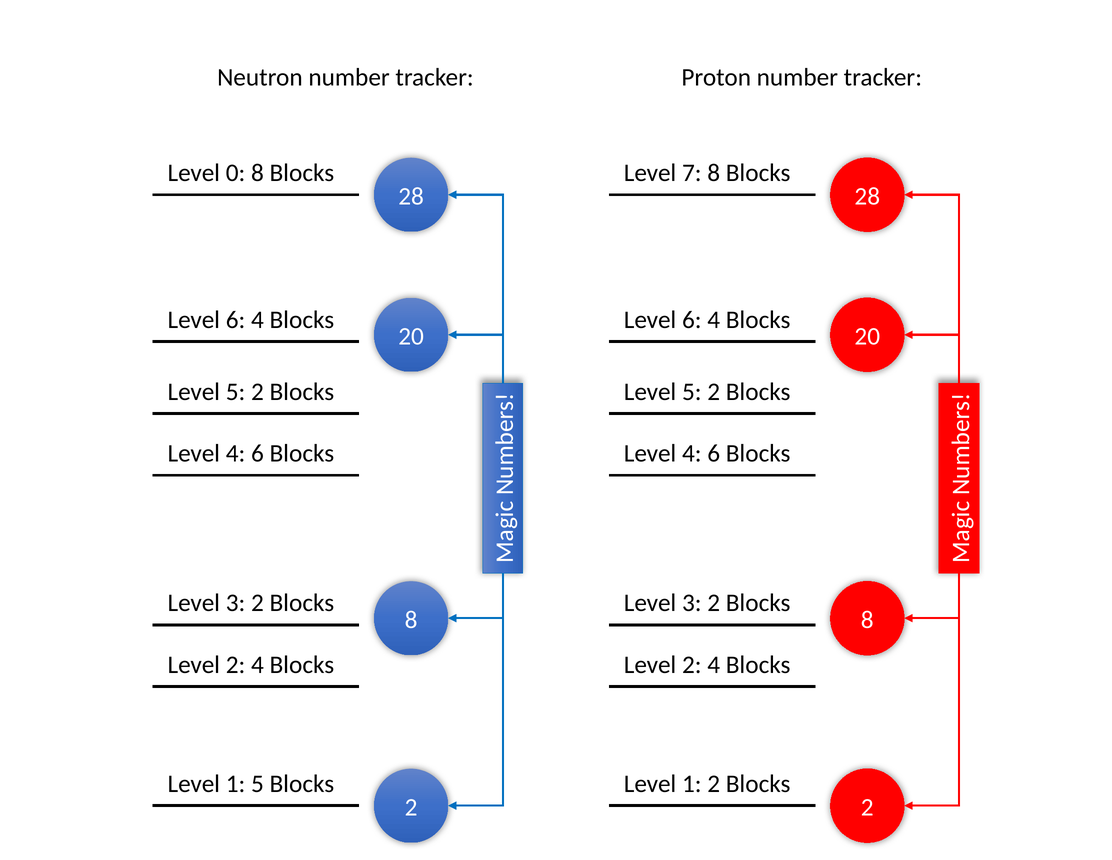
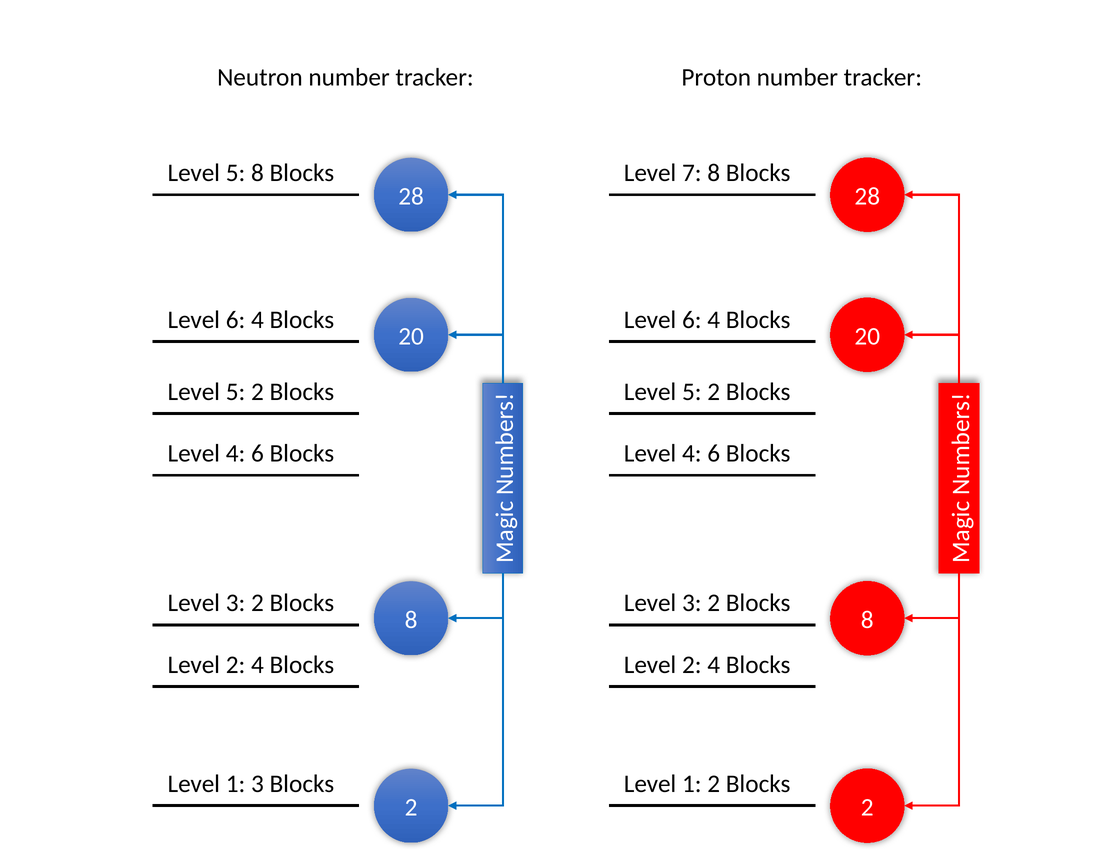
0 at (236, 173): 0 -> 5
1 5: 5 -> 3
